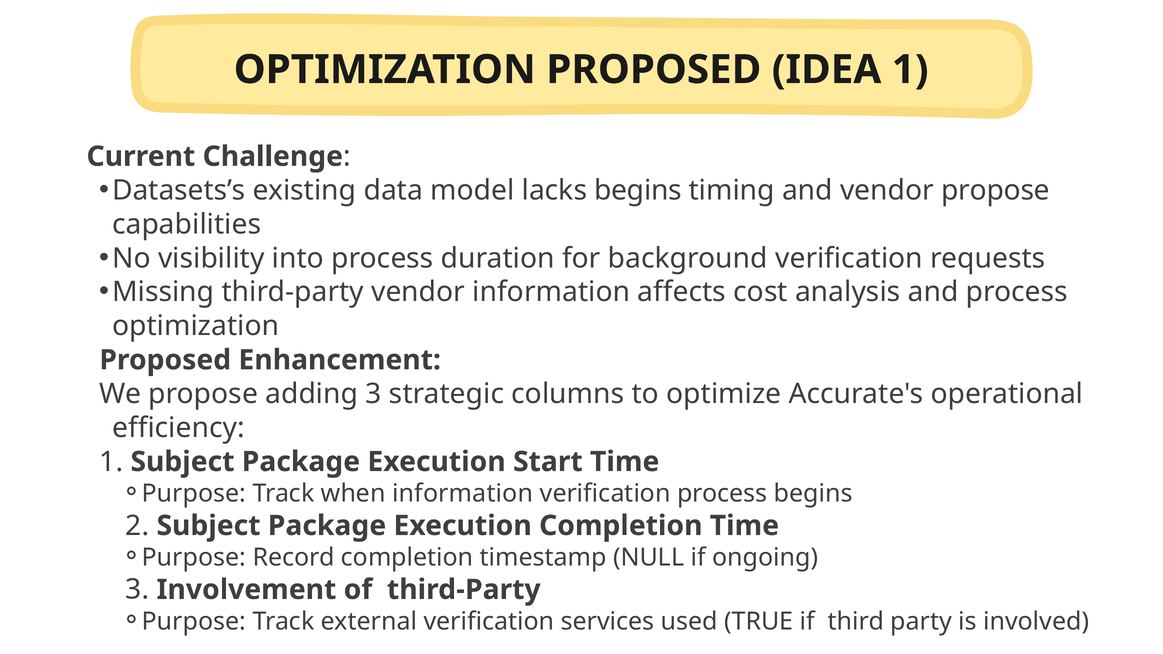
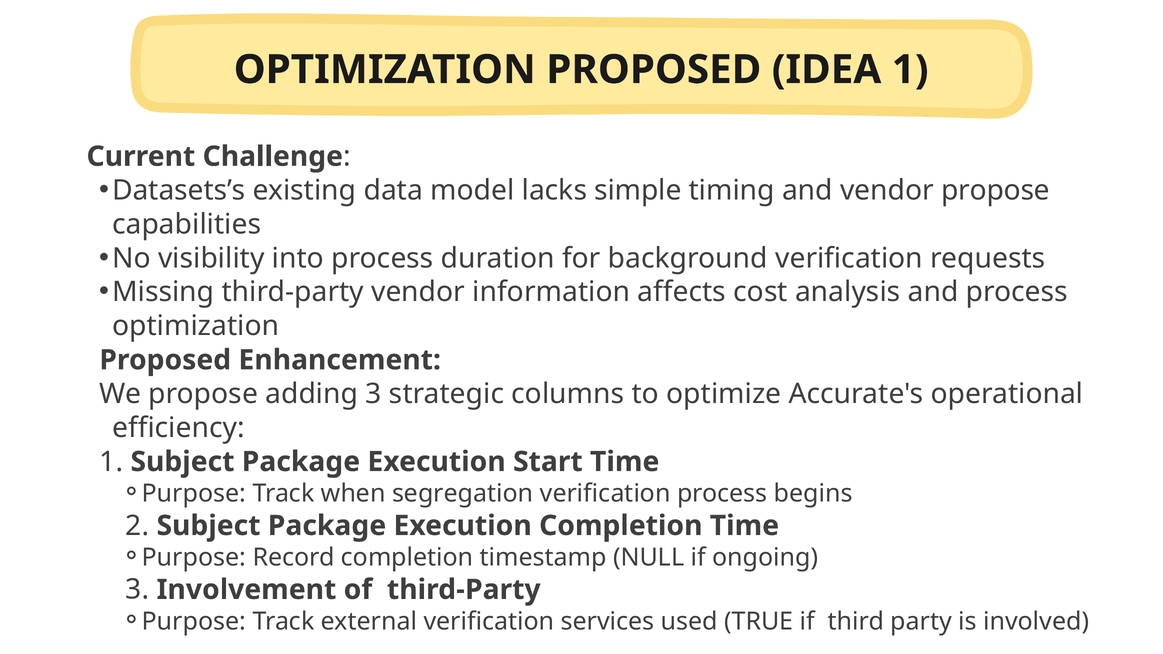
lacks begins: begins -> simple
when information: information -> segregation
